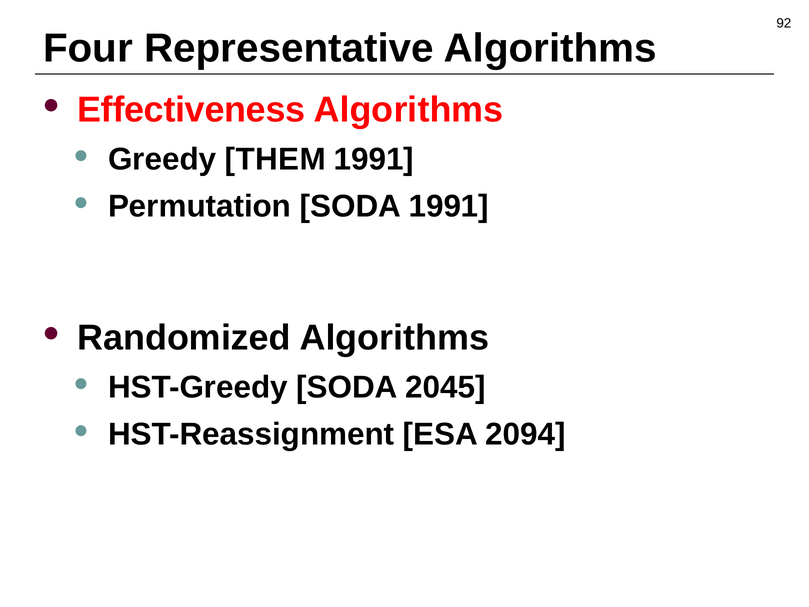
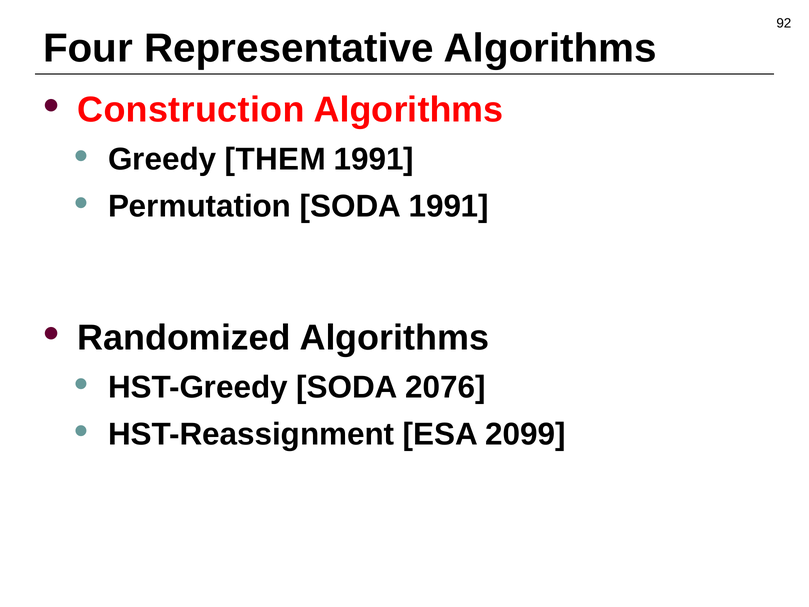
Effectiveness: Effectiveness -> Construction
2045: 2045 -> 2076
2094: 2094 -> 2099
